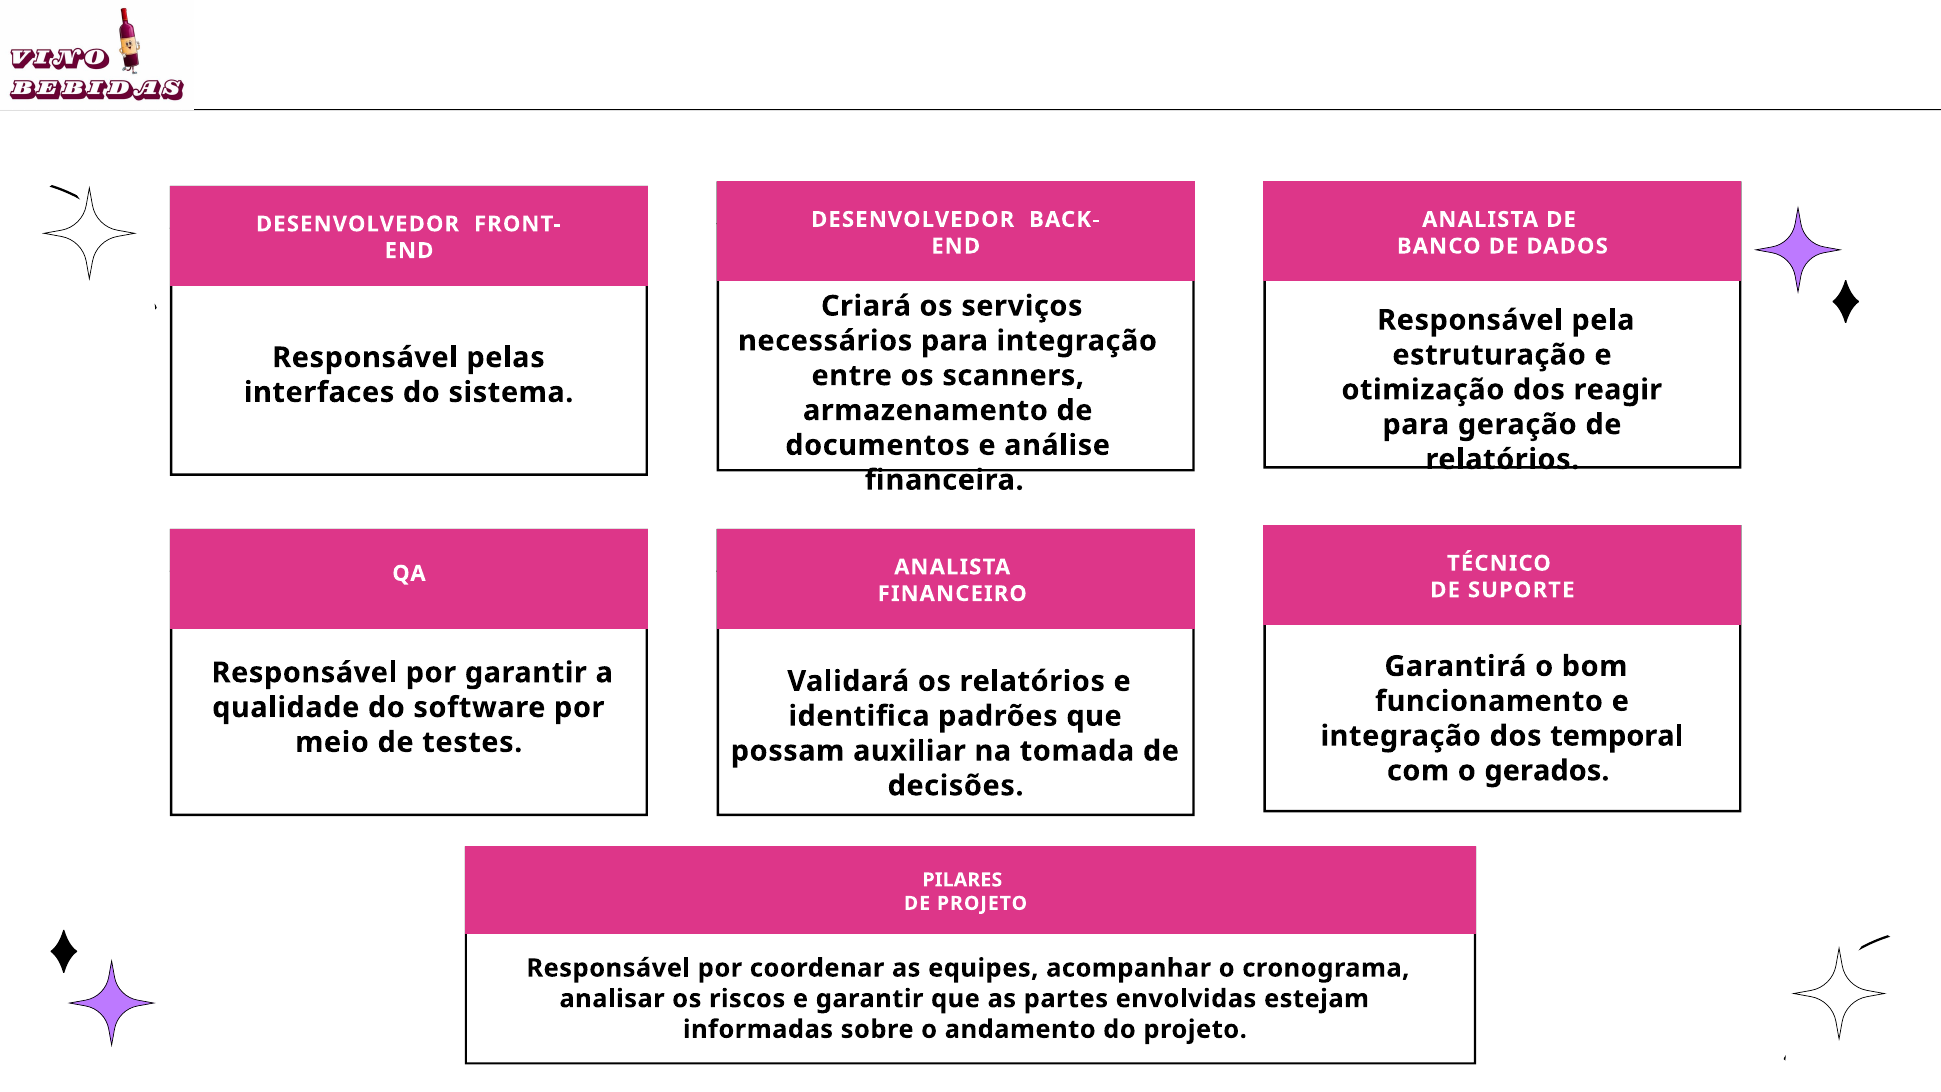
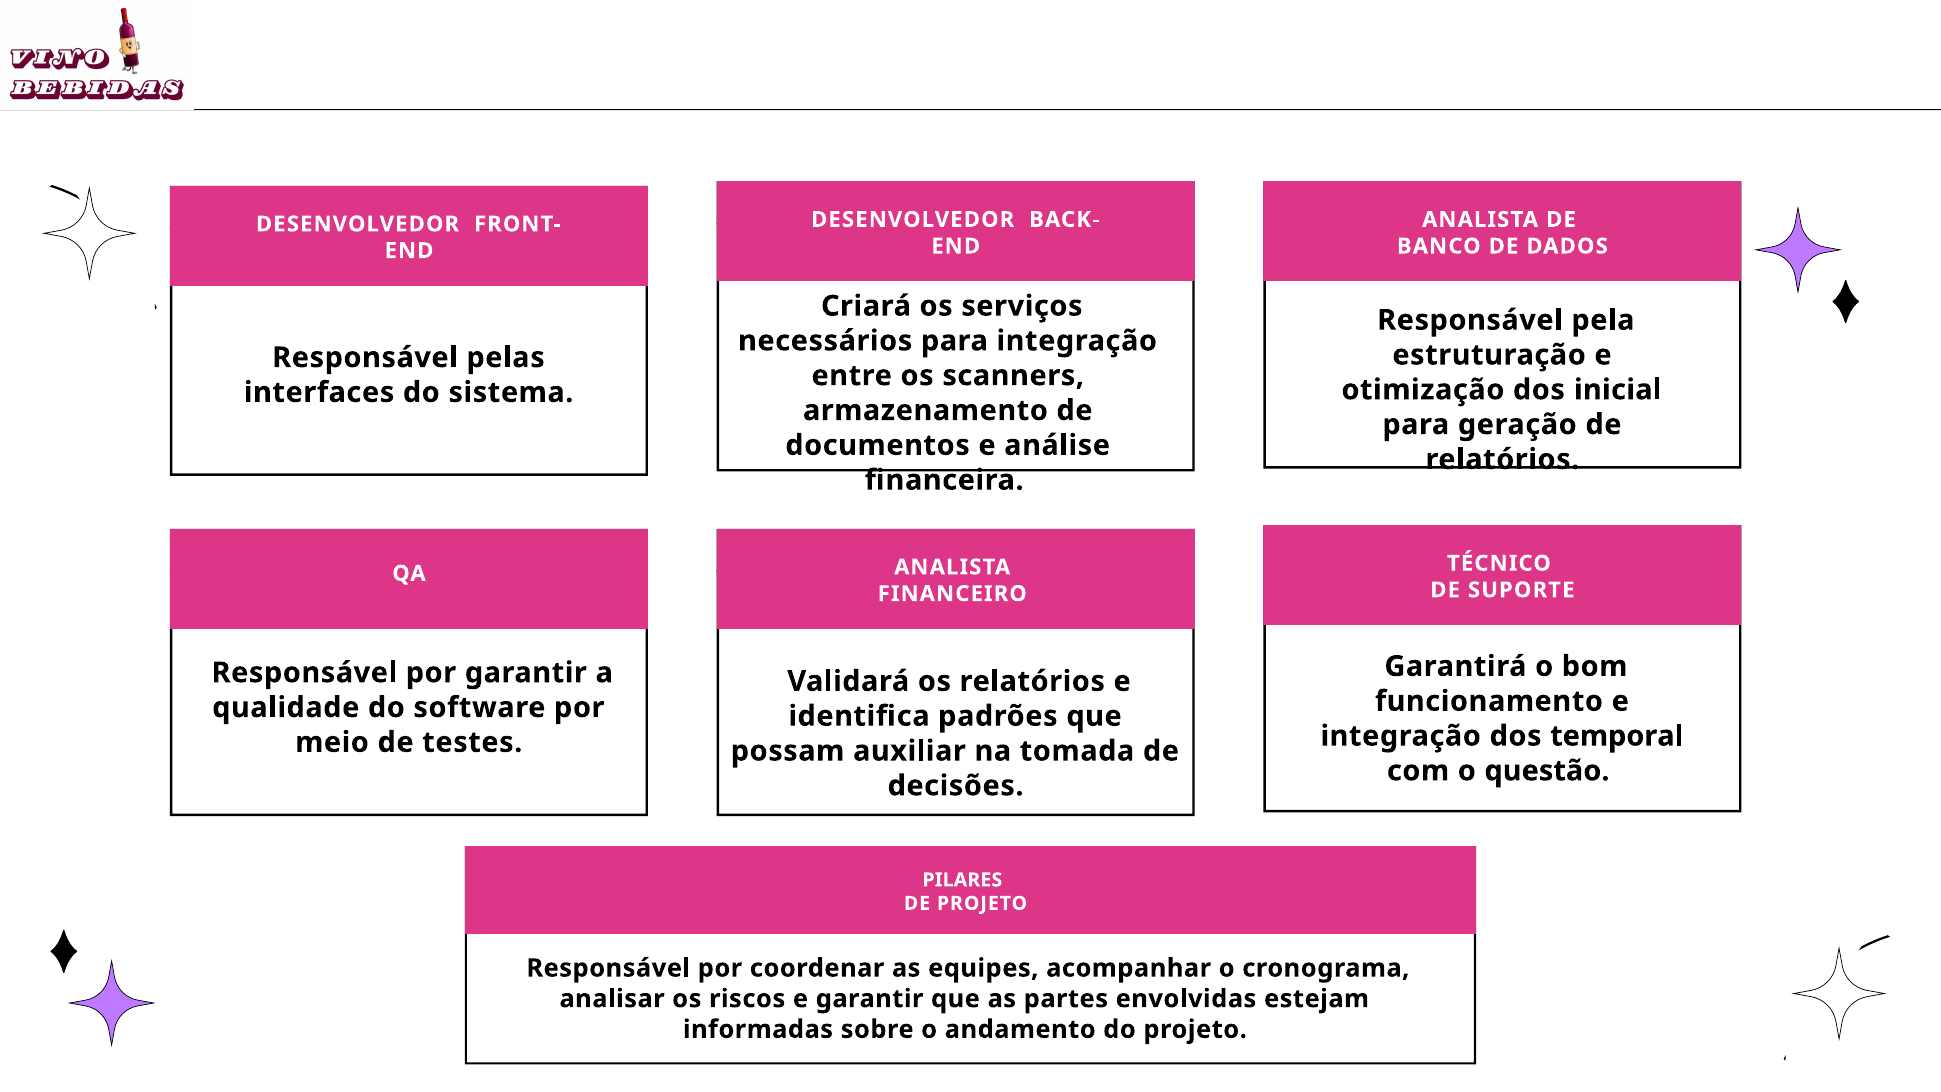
reagir: reagir -> inicial
gerados: gerados -> questão
